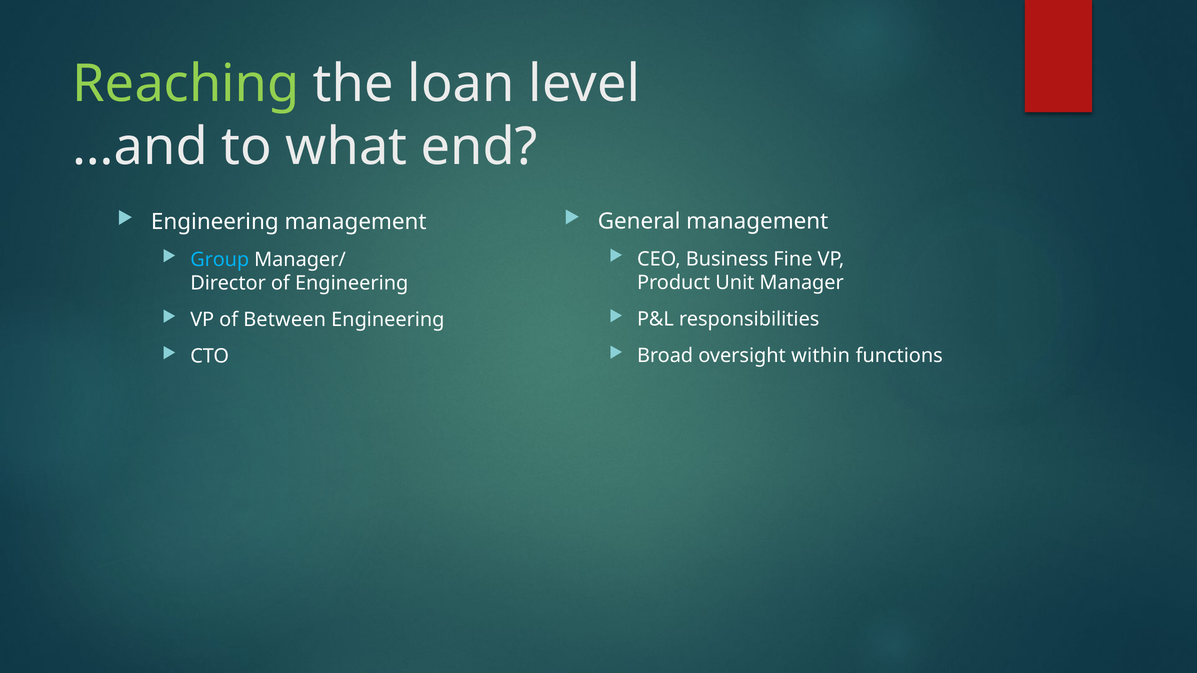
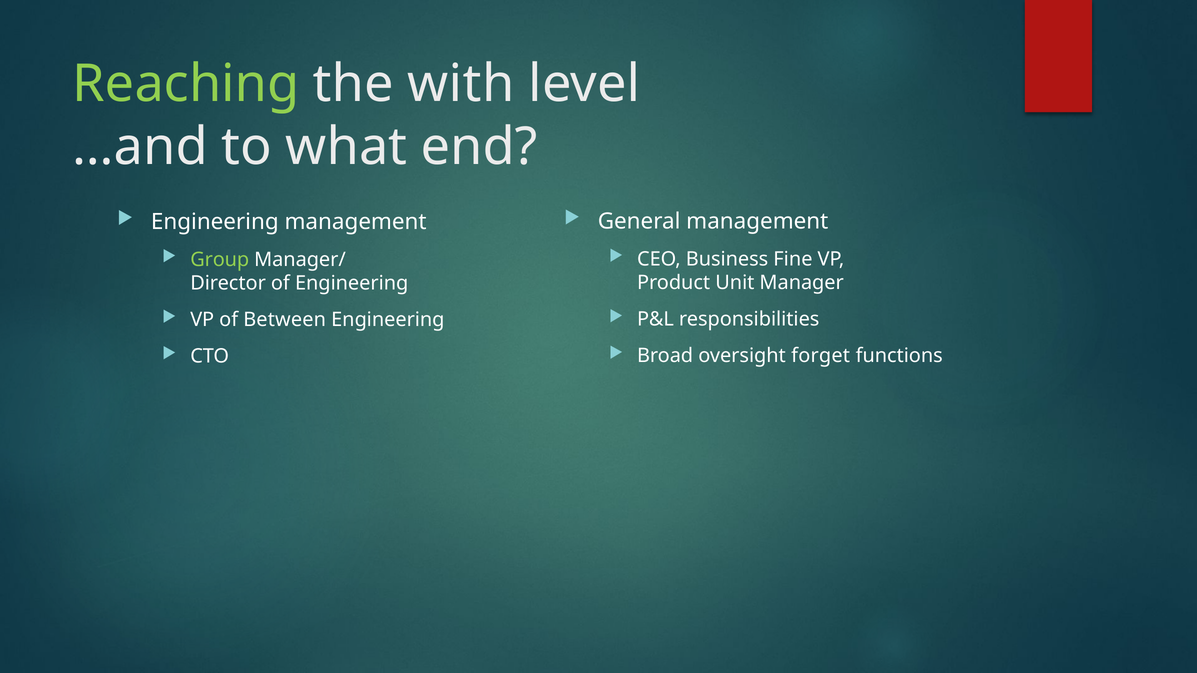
loan: loan -> with
Group colour: light blue -> light green
within: within -> forget
